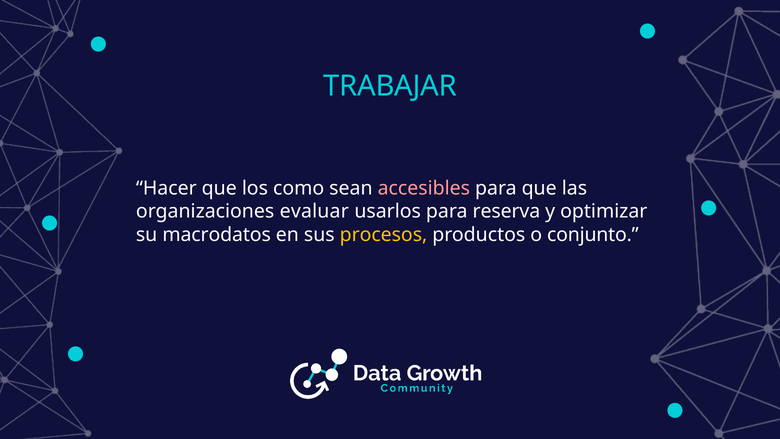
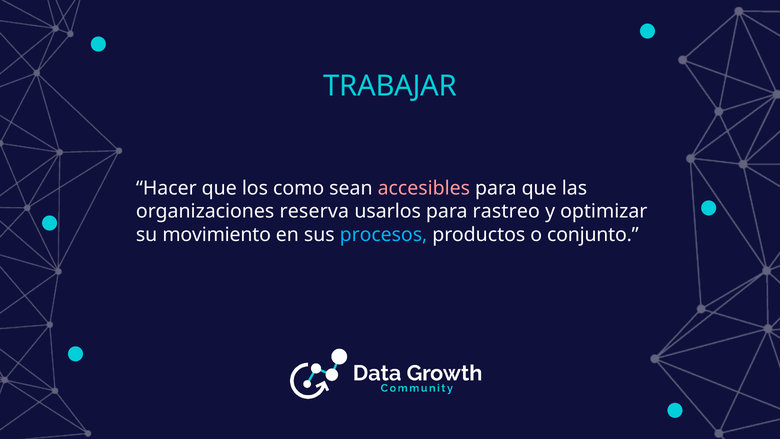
evaluar: evaluar -> reserva
reserva: reserva -> rastreo
macrodatos: macrodatos -> movimiento
procesos colour: yellow -> light blue
